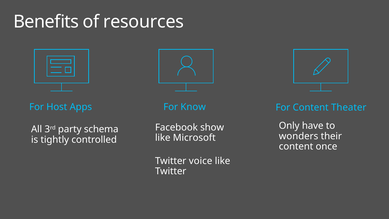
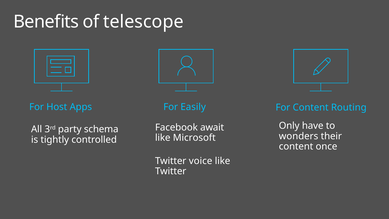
resources: resources -> telescope
Know: Know -> Easily
Theater: Theater -> Routing
show: show -> await
